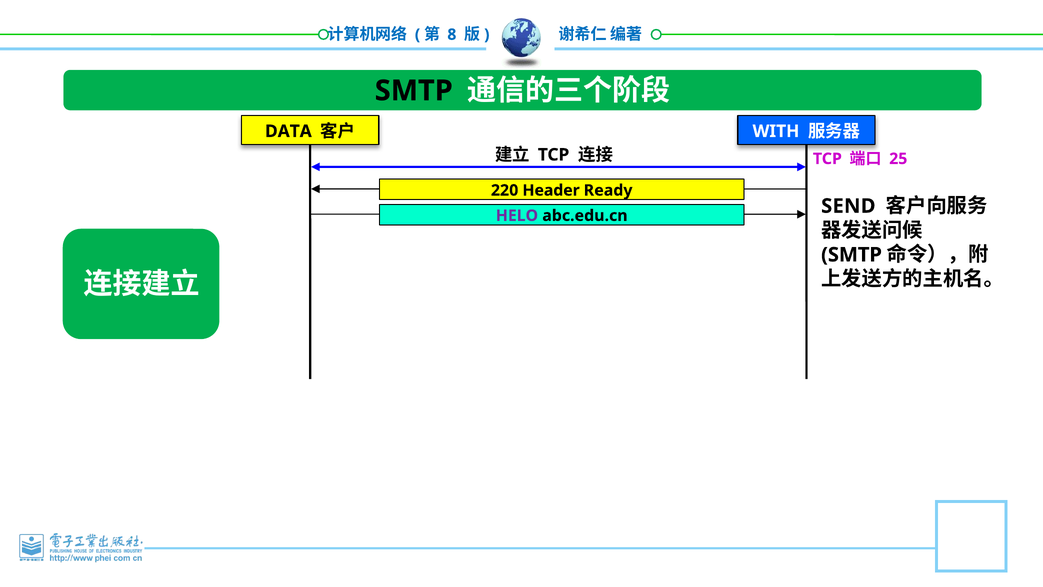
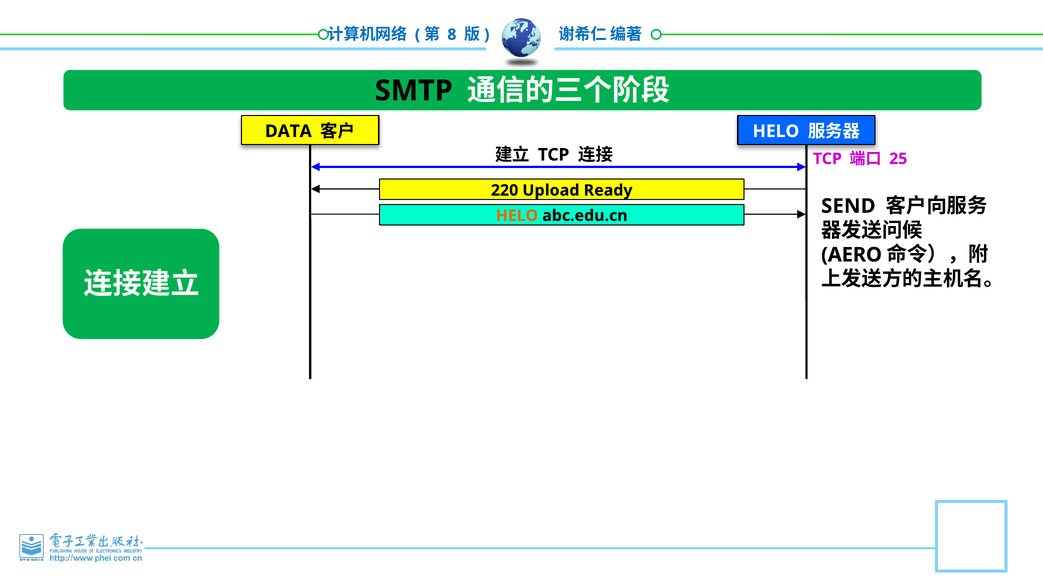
WITH at (776, 131): WITH -> HELO
Header: Header -> Upload
HELO at (517, 216) colour: purple -> orange
SMTP at (852, 255): SMTP -> AERO
